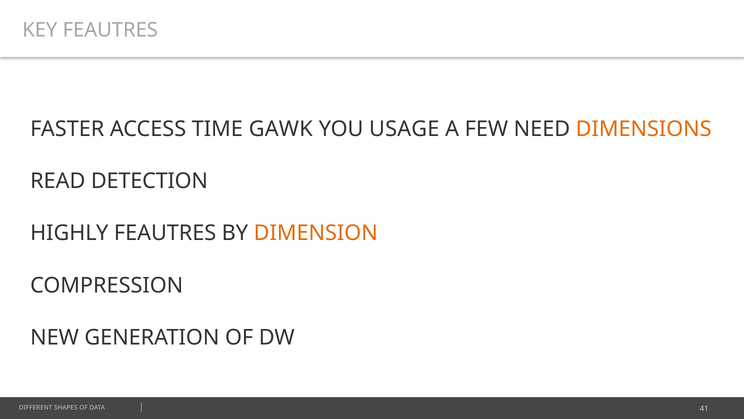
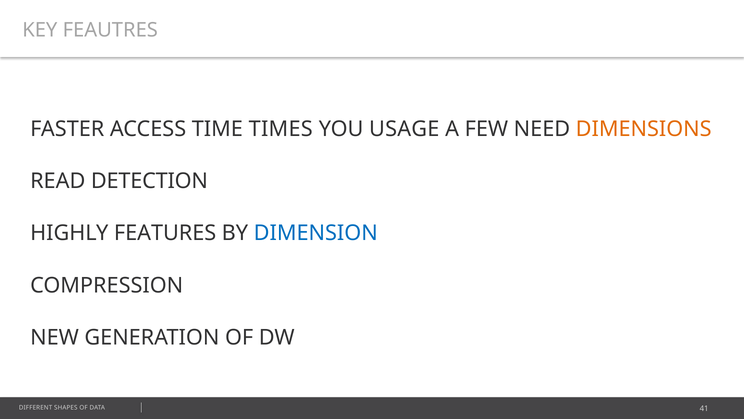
GAWK: GAWK -> TIMES
HIGHLY FEAUTRES: FEAUTRES -> FEATURES
DIMENSION colour: orange -> blue
